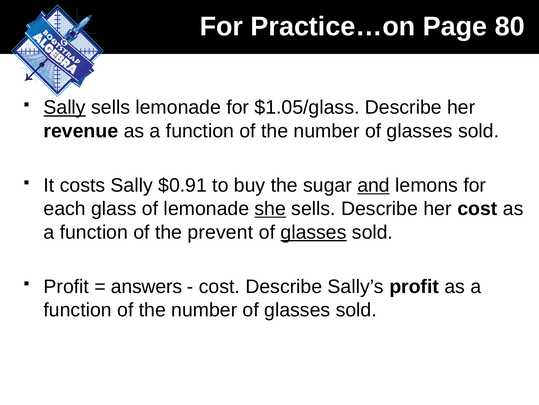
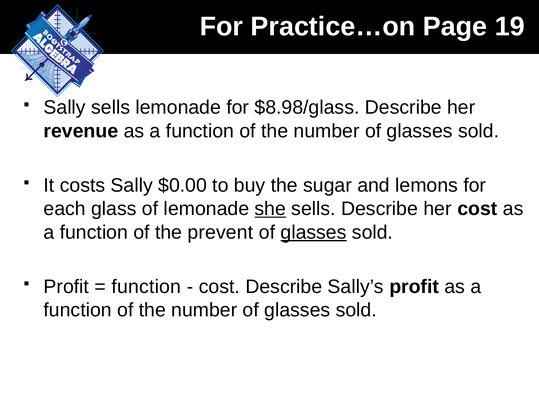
80: 80 -> 19
Sally at (65, 107) underline: present -> none
$1.05/glass: $1.05/glass -> $8.98/glass
$0.91: $0.91 -> $0.00
and underline: present -> none
answers at (146, 286): answers -> function
